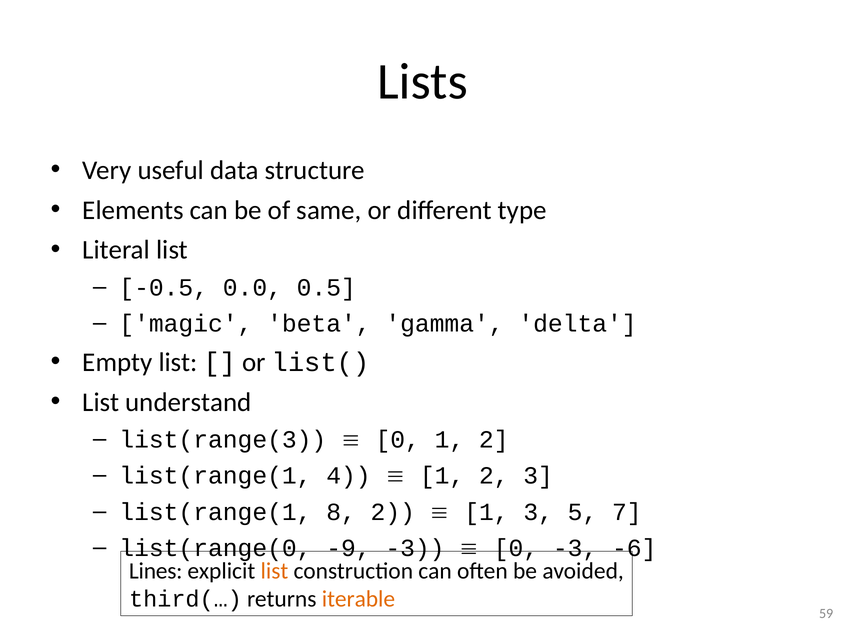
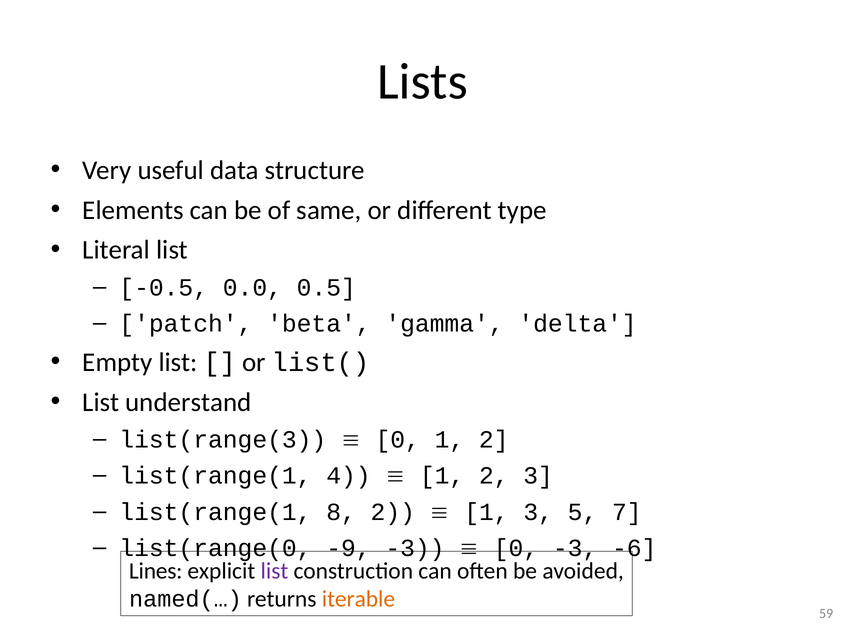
magic: magic -> patch
list at (274, 571) colour: orange -> purple
third(…: third(… -> named(…
